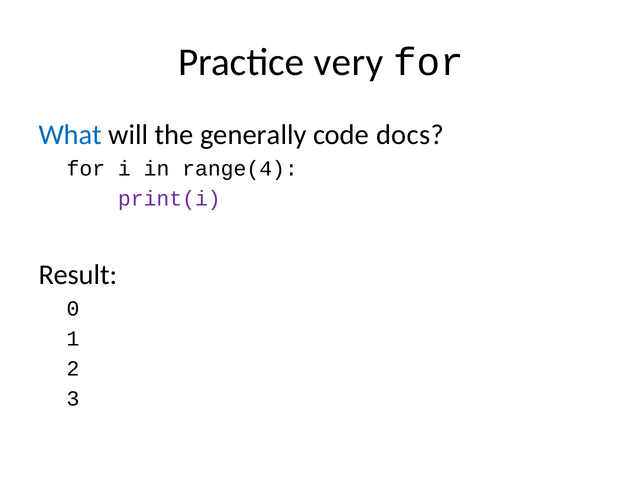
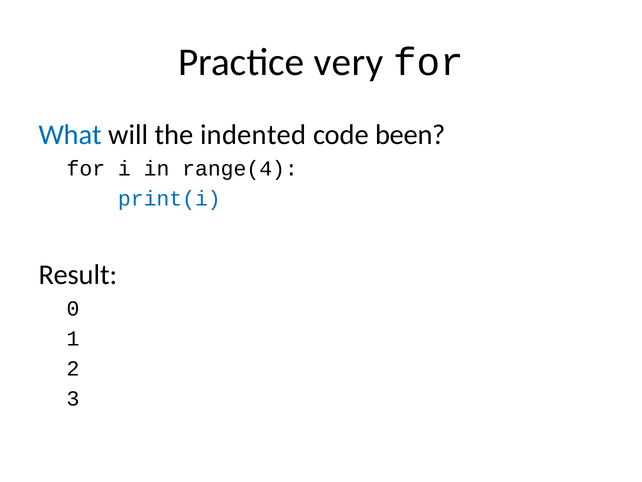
generally: generally -> indented
docs: docs -> been
print(i colour: purple -> blue
